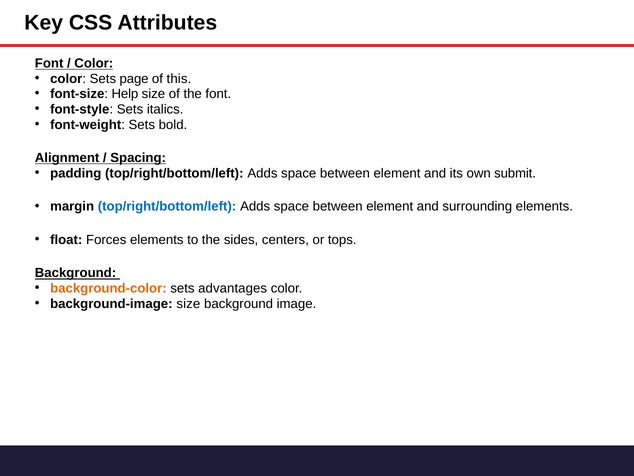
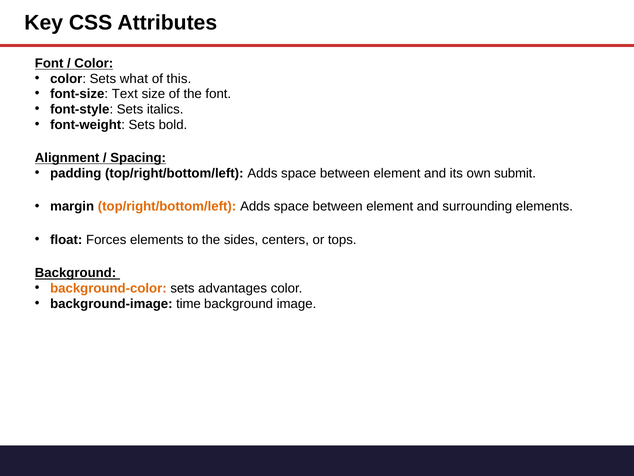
page: page -> what
Help: Help -> Text
top/right/bottom/left at (167, 206) colour: blue -> orange
background-image size: size -> time
